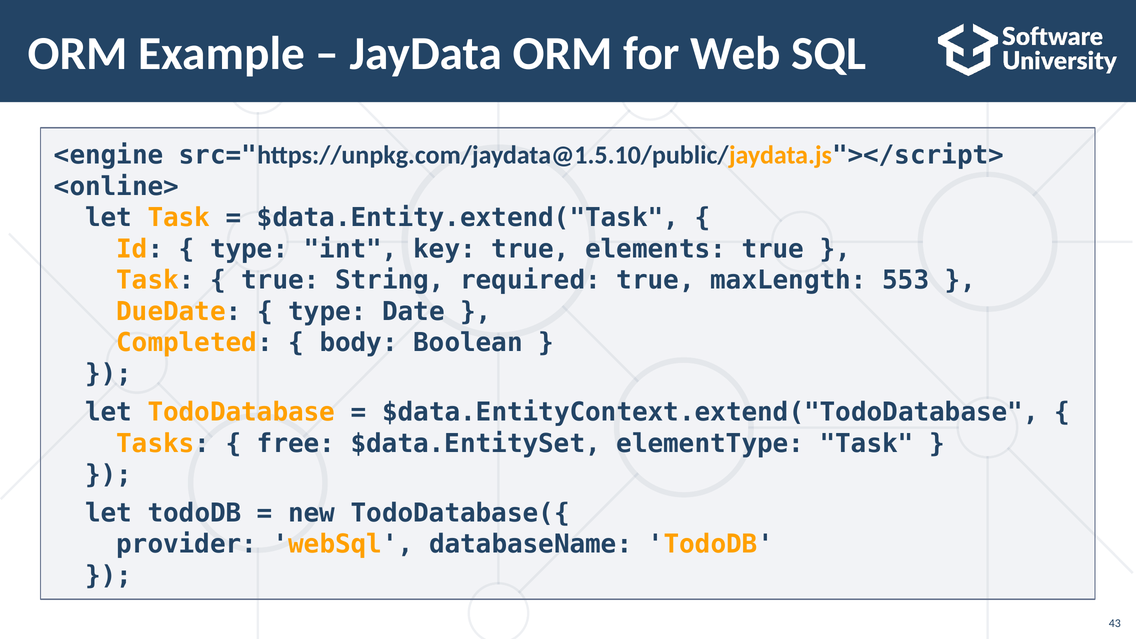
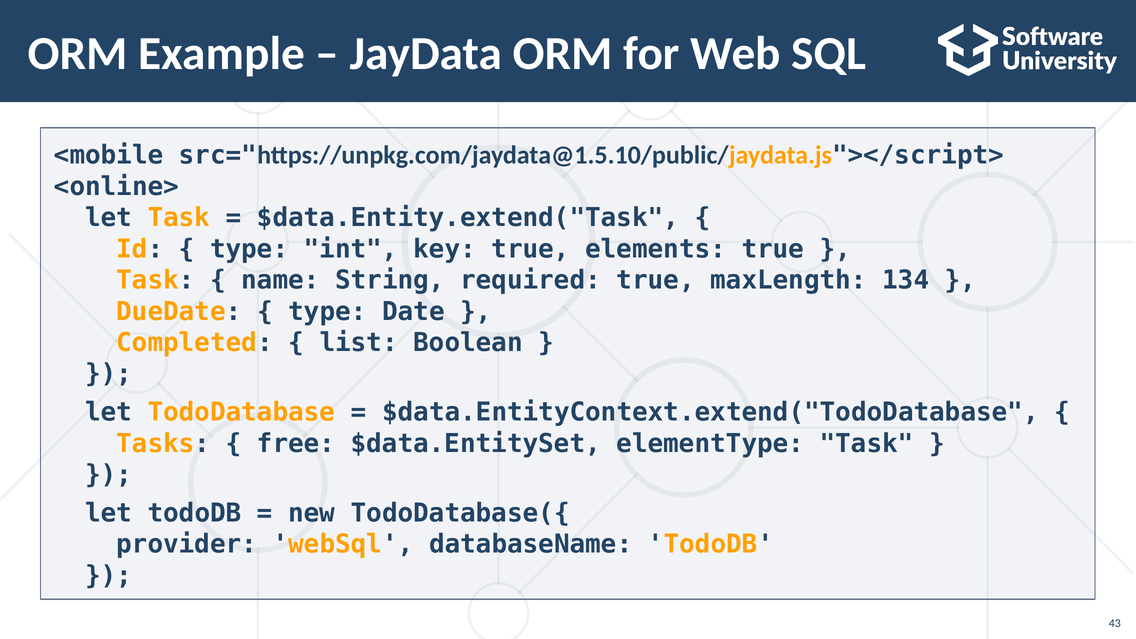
<engine: <engine -> <mobile
true at (280, 280): true -> name
553: 553 -> 134
body: body -> list
